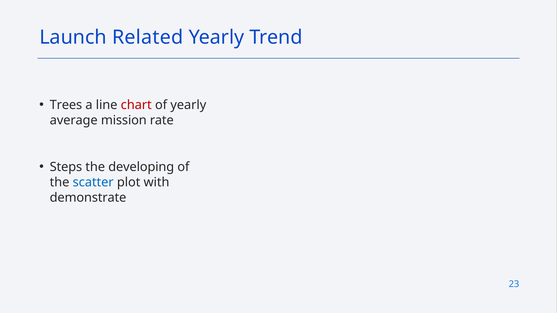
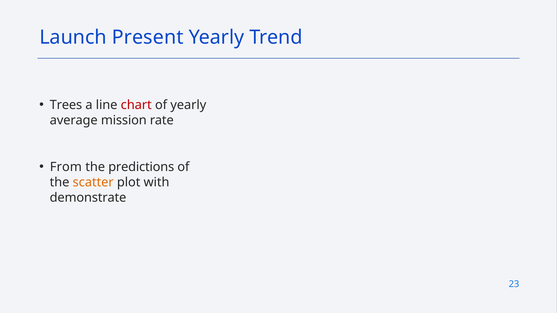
Related: Related -> Present
Steps: Steps -> From
developing: developing -> predictions
scatter colour: blue -> orange
